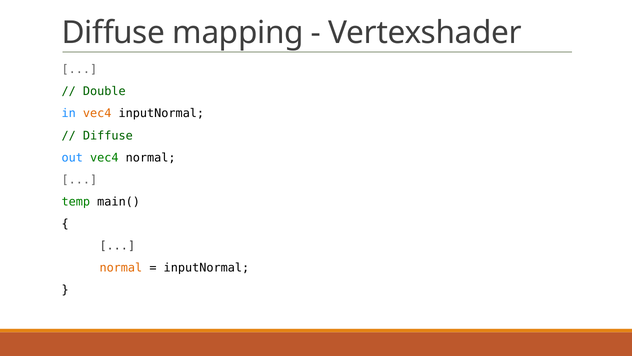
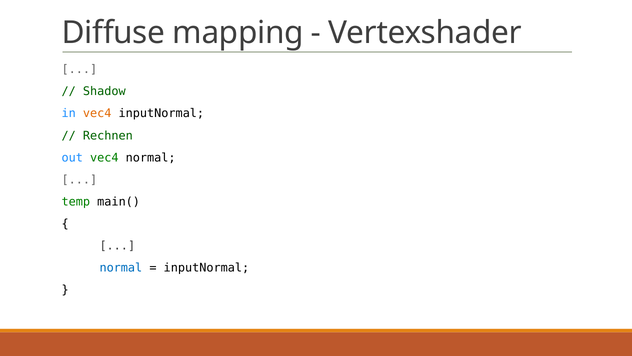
Double: Double -> Shadow
Diffuse at (108, 135): Diffuse -> Rechnen
normal at (121, 268) colour: orange -> blue
